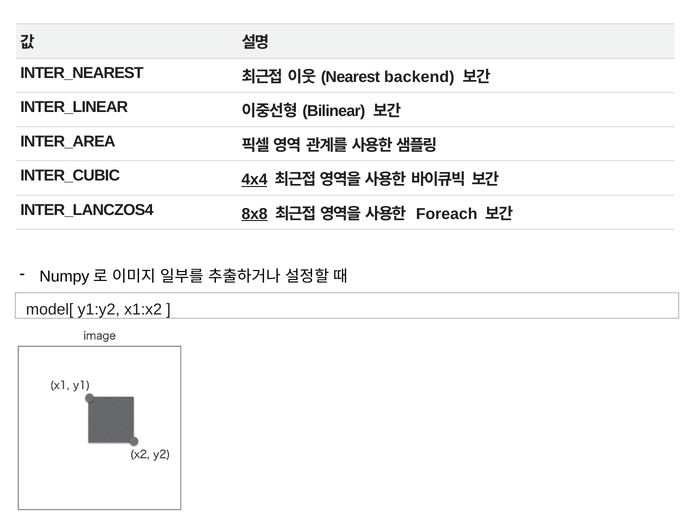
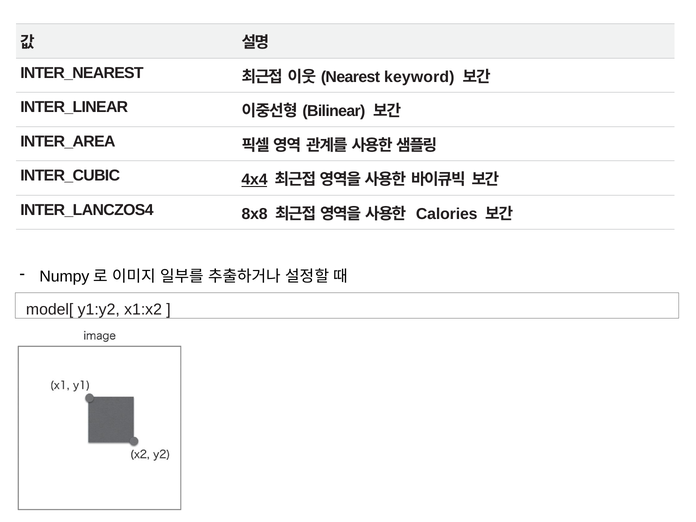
backend: backend -> keyword
8x8 underline: present -> none
Foreach: Foreach -> Calories
